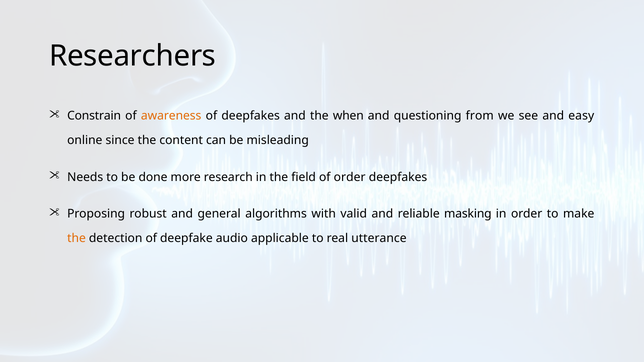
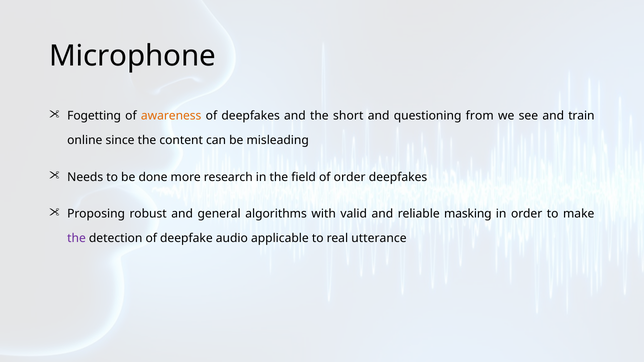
Researchers: Researchers -> Microphone
Constrain: Constrain -> Fogetting
when: when -> short
easy: easy -> train
the at (77, 239) colour: orange -> purple
